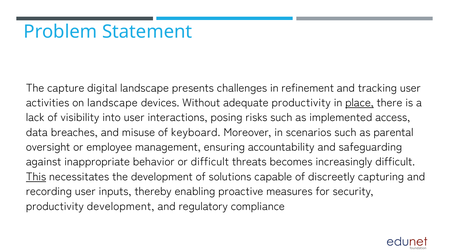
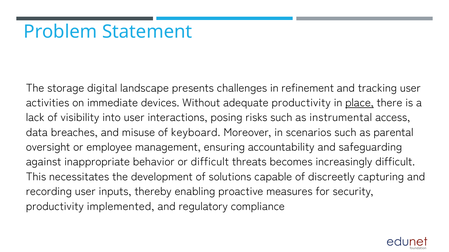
capture: capture -> storage
on landscape: landscape -> immediate
implemented: implemented -> instrumental
This underline: present -> none
productivity development: development -> implemented
